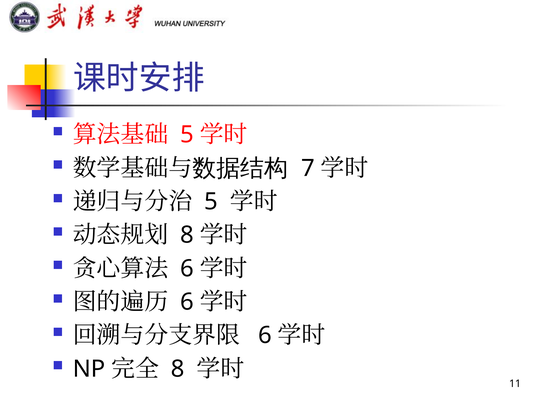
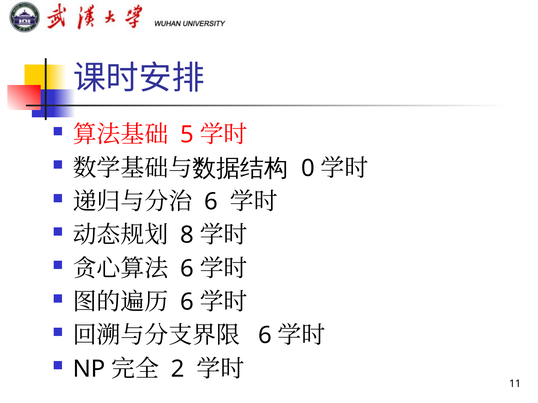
7: 7 -> 0
5 at (211, 202): 5 -> 6
8 at (178, 369): 8 -> 2
